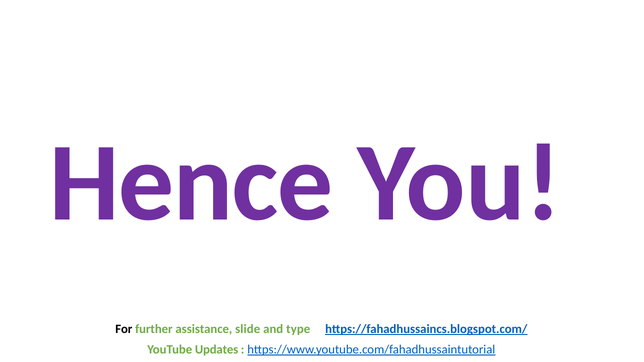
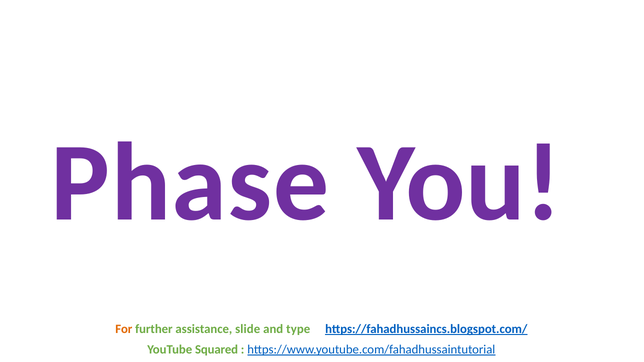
Hence: Hence -> Phase
For colour: black -> orange
Updates: Updates -> Squared
